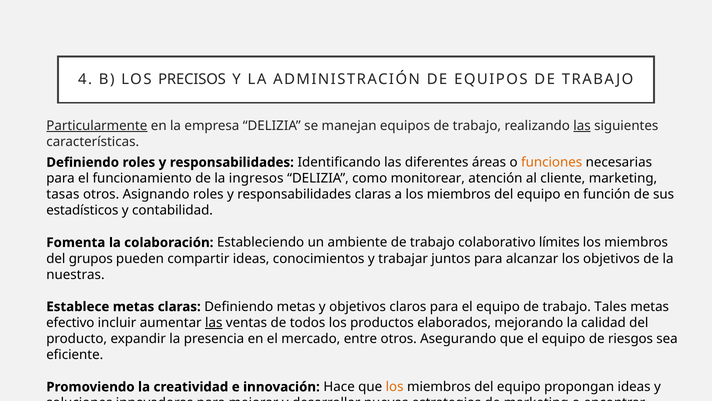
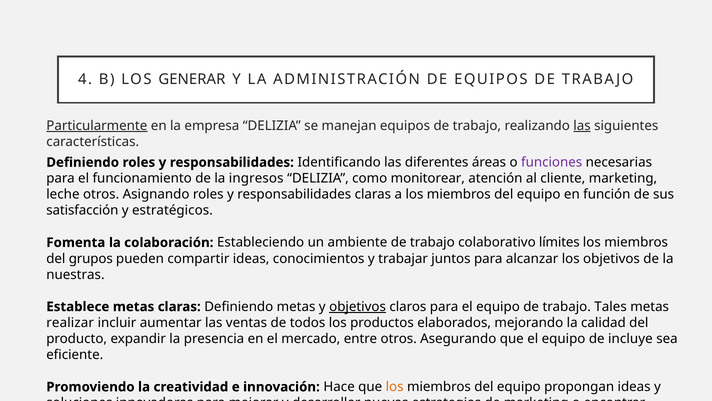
PRECISOS: PRECISOS -> GENERAR
funciones colour: orange -> purple
tasas: tasas -> leche
estadísticos: estadísticos -> satisfacción
contabilidad: contabilidad -> estratégicos
objetivos at (358, 306) underline: none -> present
efectivo: efectivo -> realizar
las at (214, 322) underline: present -> none
riesgos: riesgos -> incluye
